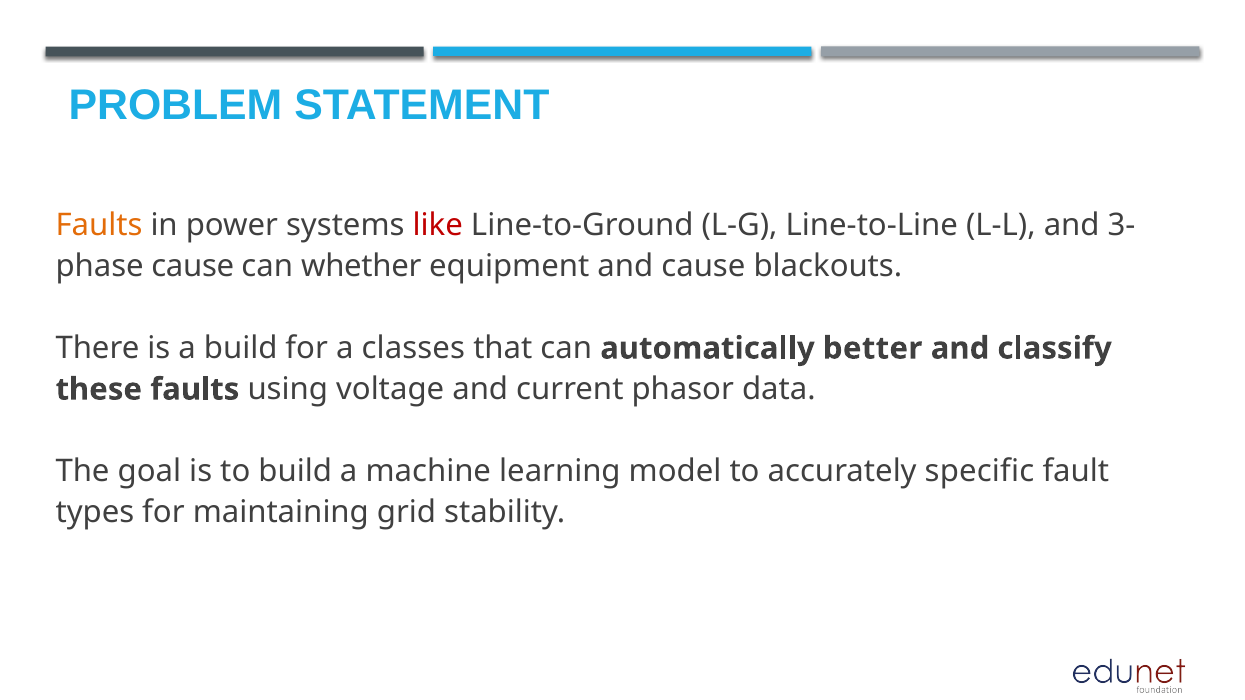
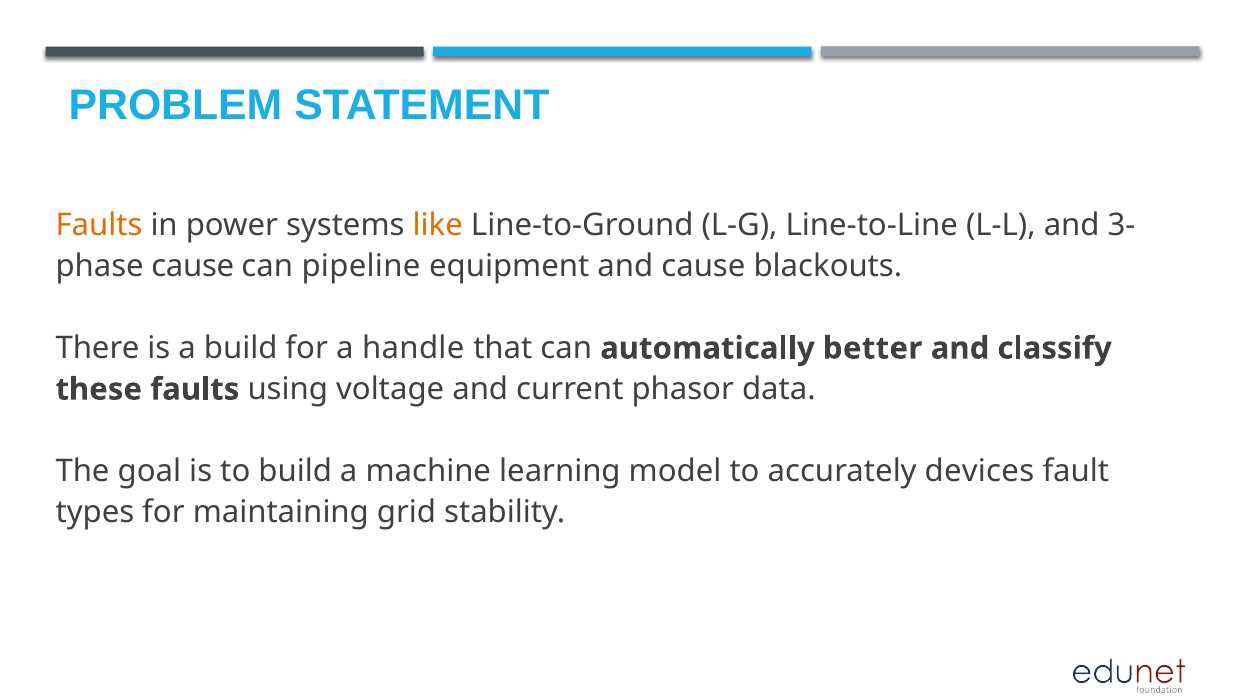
like colour: red -> orange
whether: whether -> pipeline
classes: classes -> handle
specific: specific -> devices
